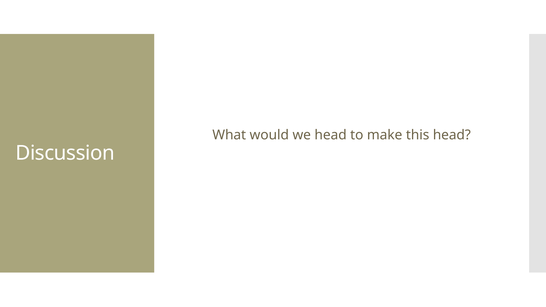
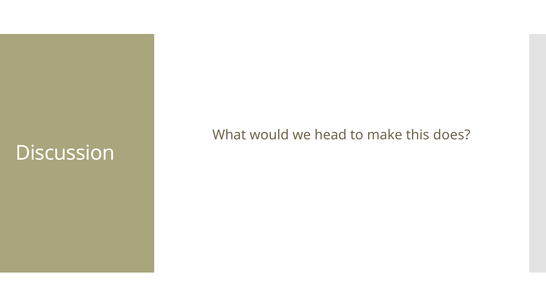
this head: head -> does
